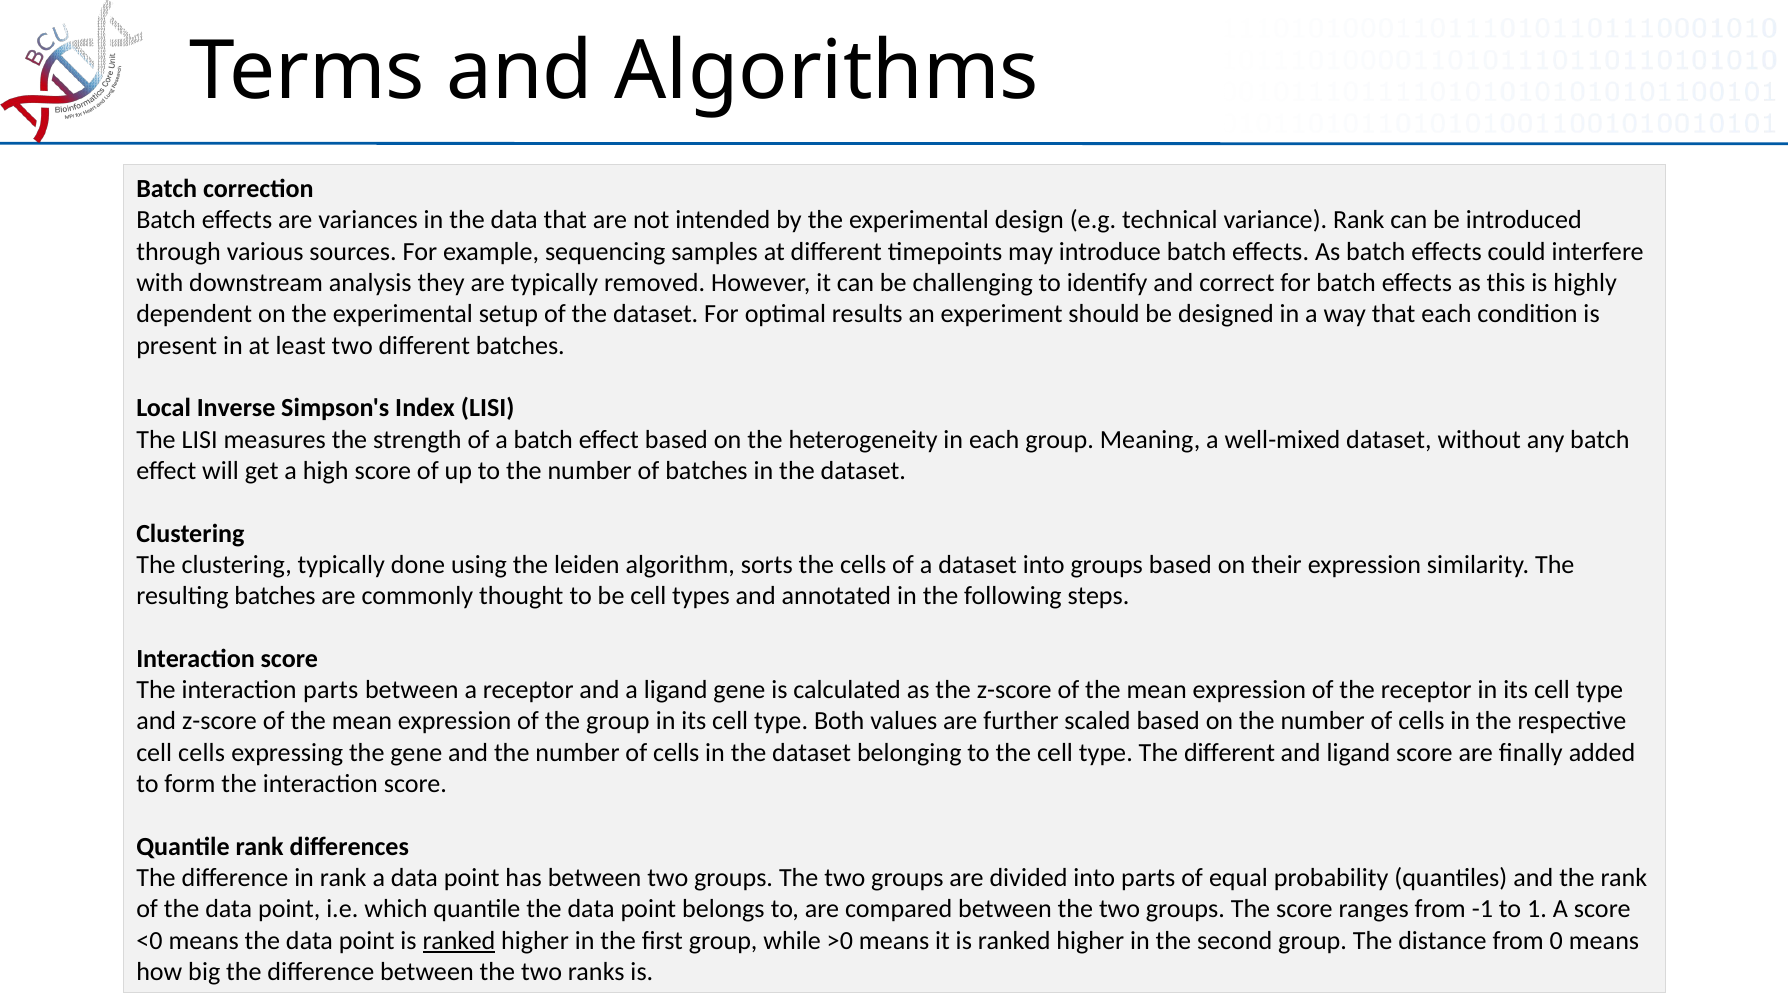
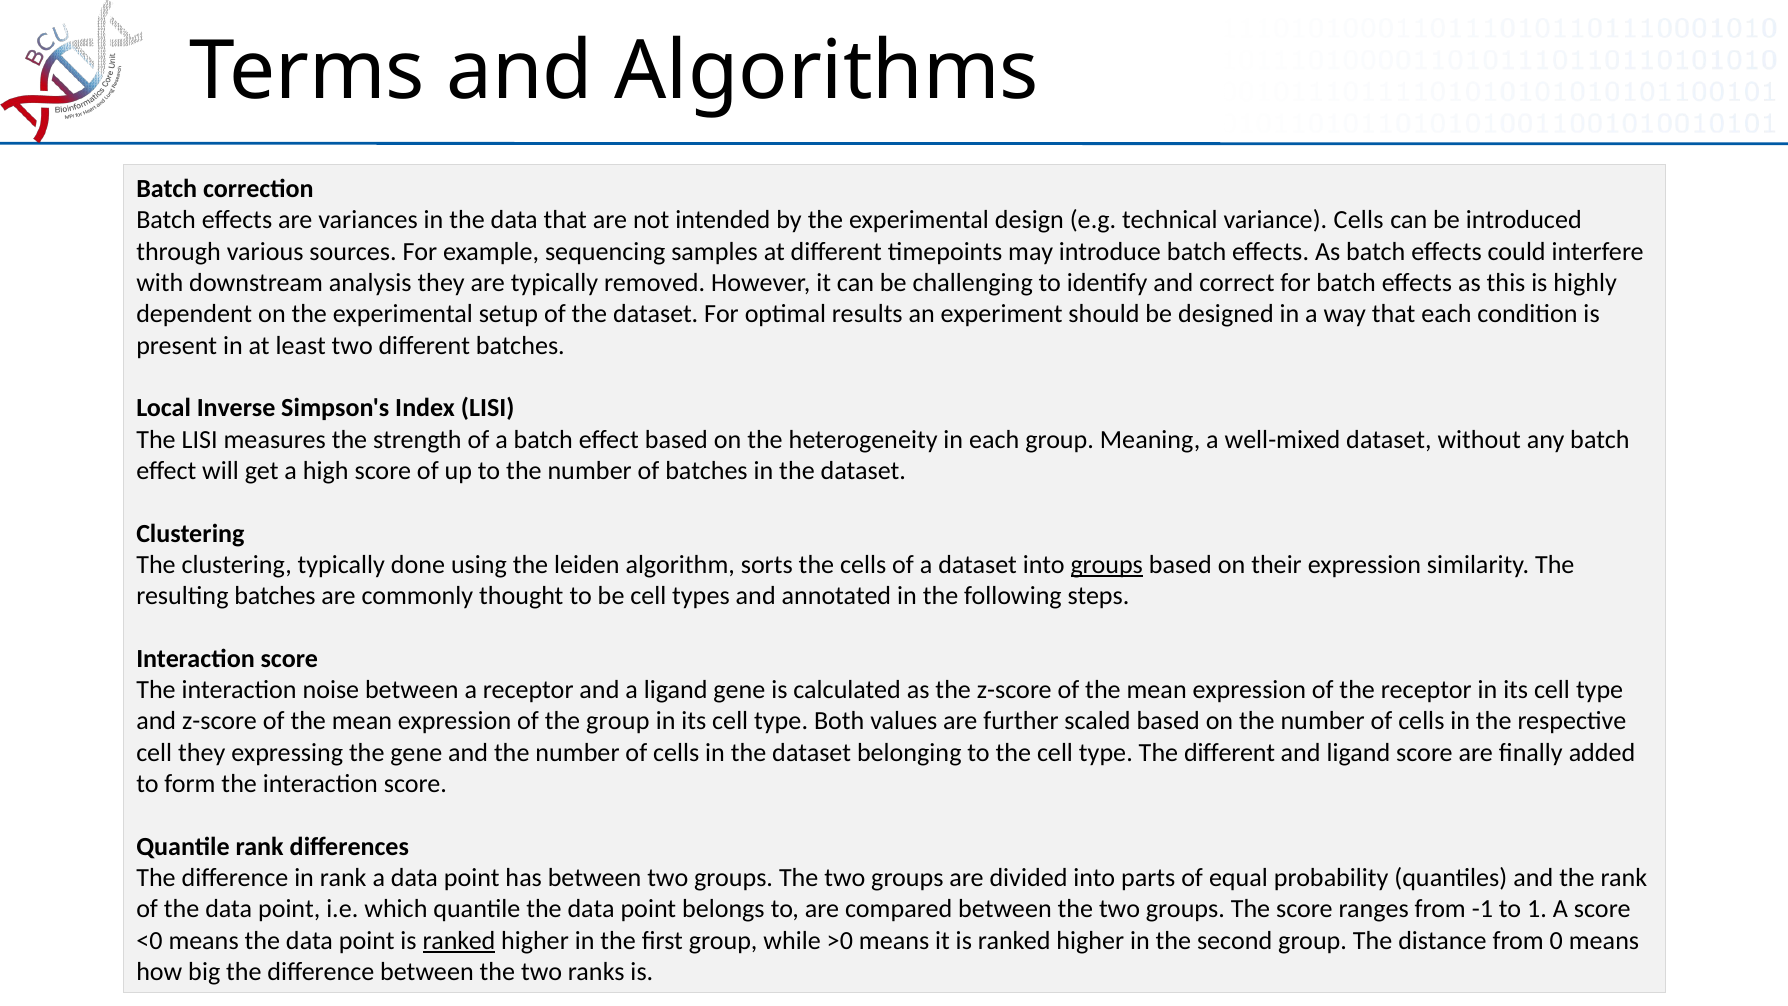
variance Rank: Rank -> Cells
groups at (1107, 565) underline: none -> present
interaction parts: parts -> noise
cell cells: cells -> they
